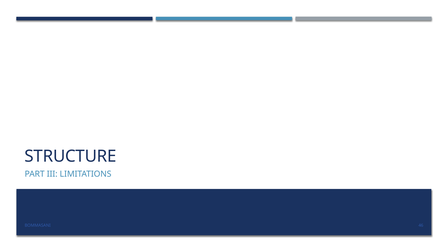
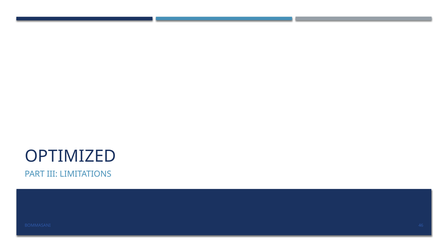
STRUCTURE: STRUCTURE -> OPTIMIZED
